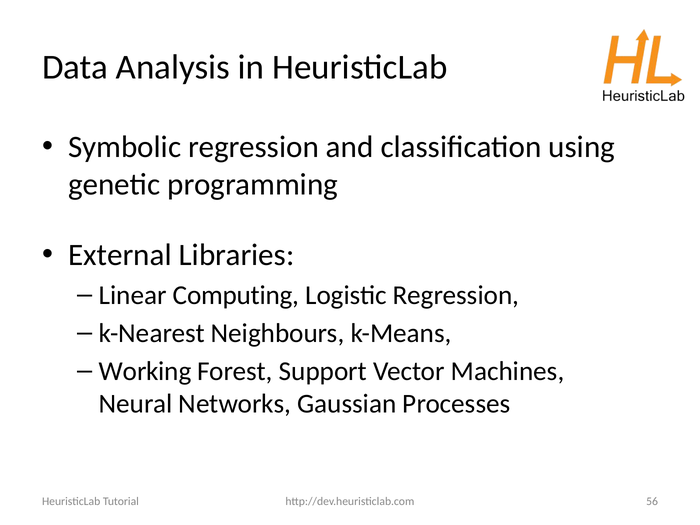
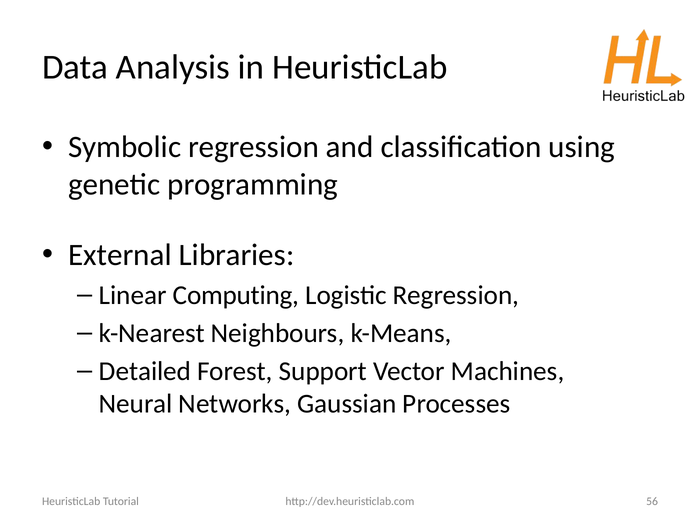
Working: Working -> Detailed
